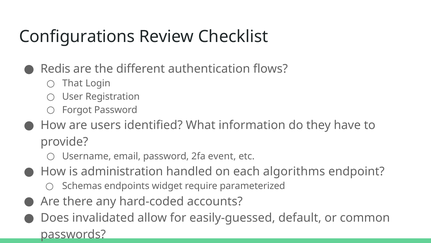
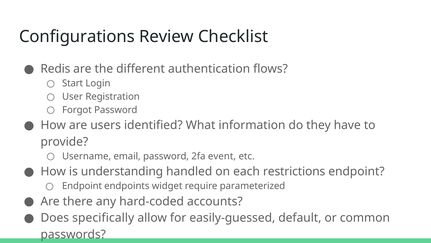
That: That -> Start
administration: administration -> understanding
algorithms: algorithms -> restrictions
Schemas at (82, 186): Schemas -> Endpoint
invalidated: invalidated -> specifically
